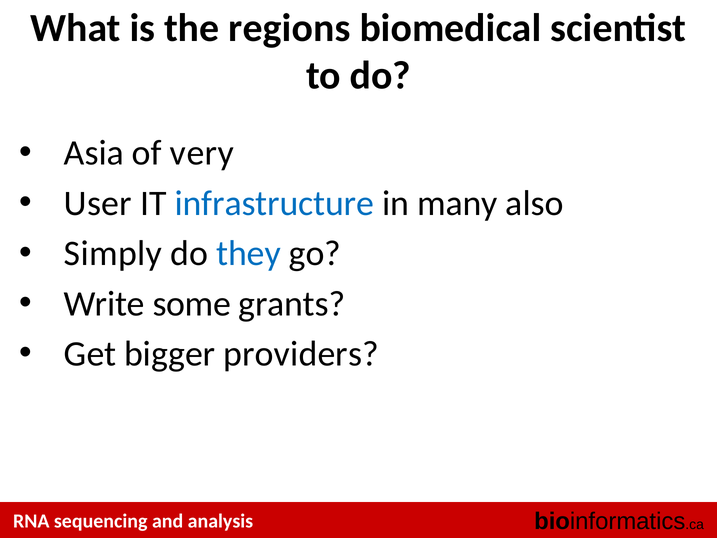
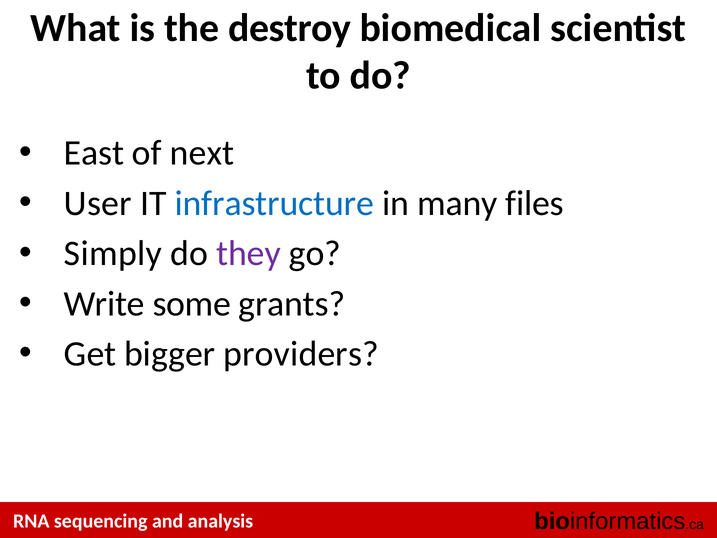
regions: regions -> destroy
Asia: Asia -> East
very: very -> next
also: also -> files
they colour: blue -> purple
